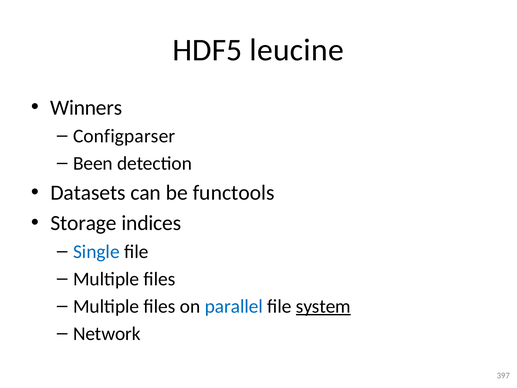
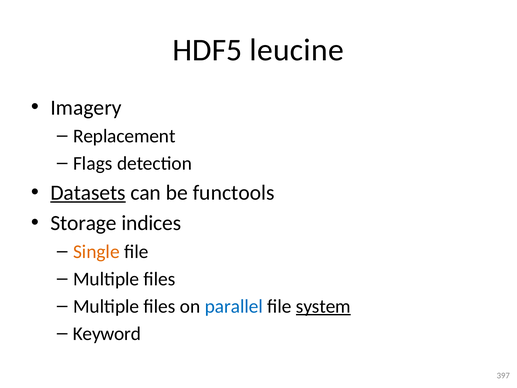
Winners: Winners -> Imagery
Configparser: Configparser -> Replacement
Been: Been -> Flags
Datasets underline: none -> present
Single colour: blue -> orange
Network: Network -> Keyword
